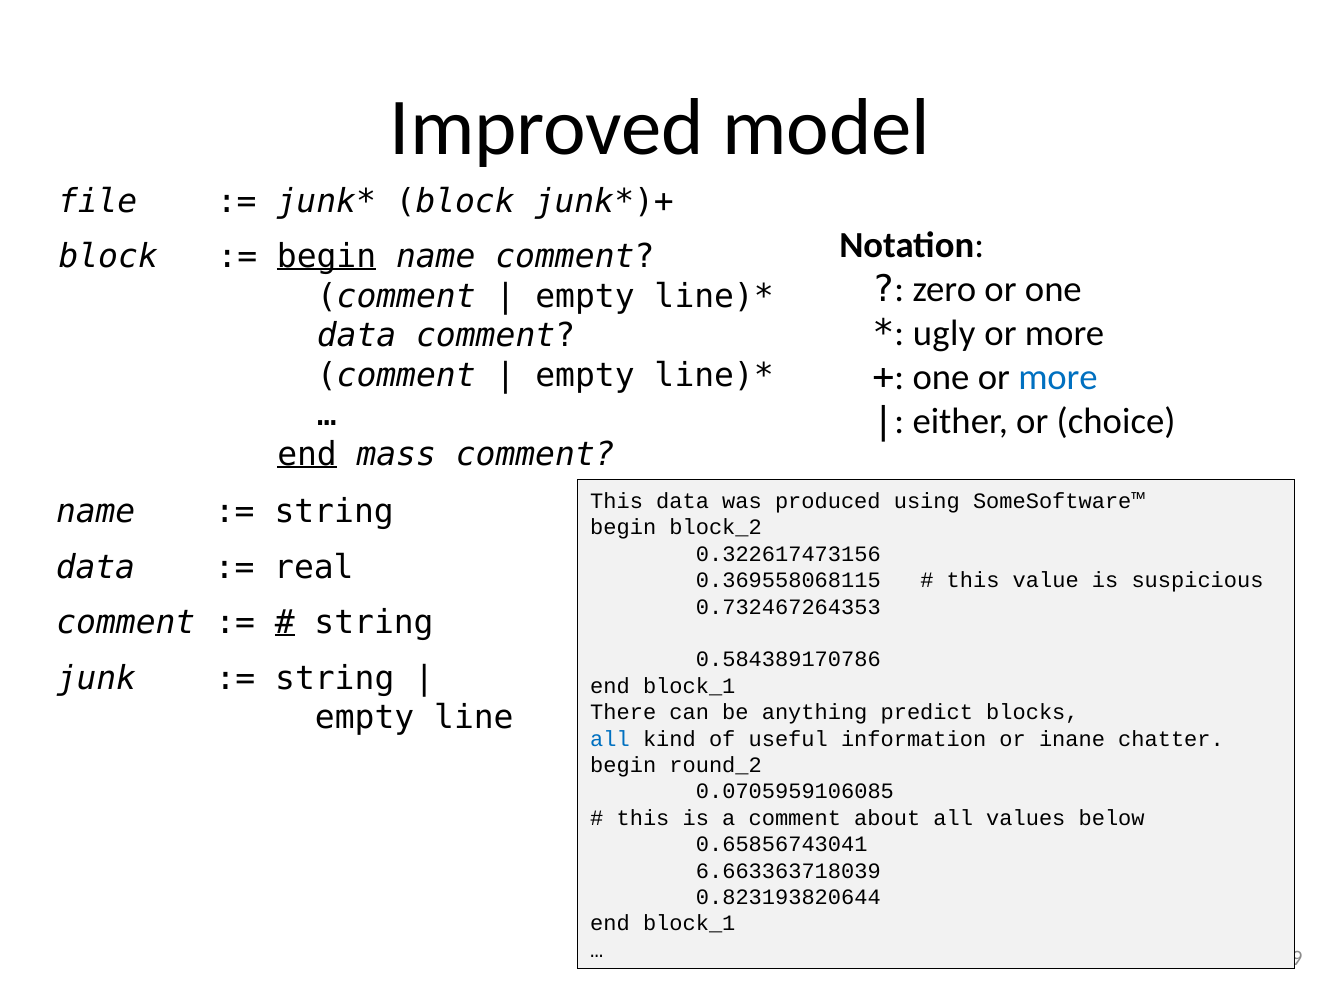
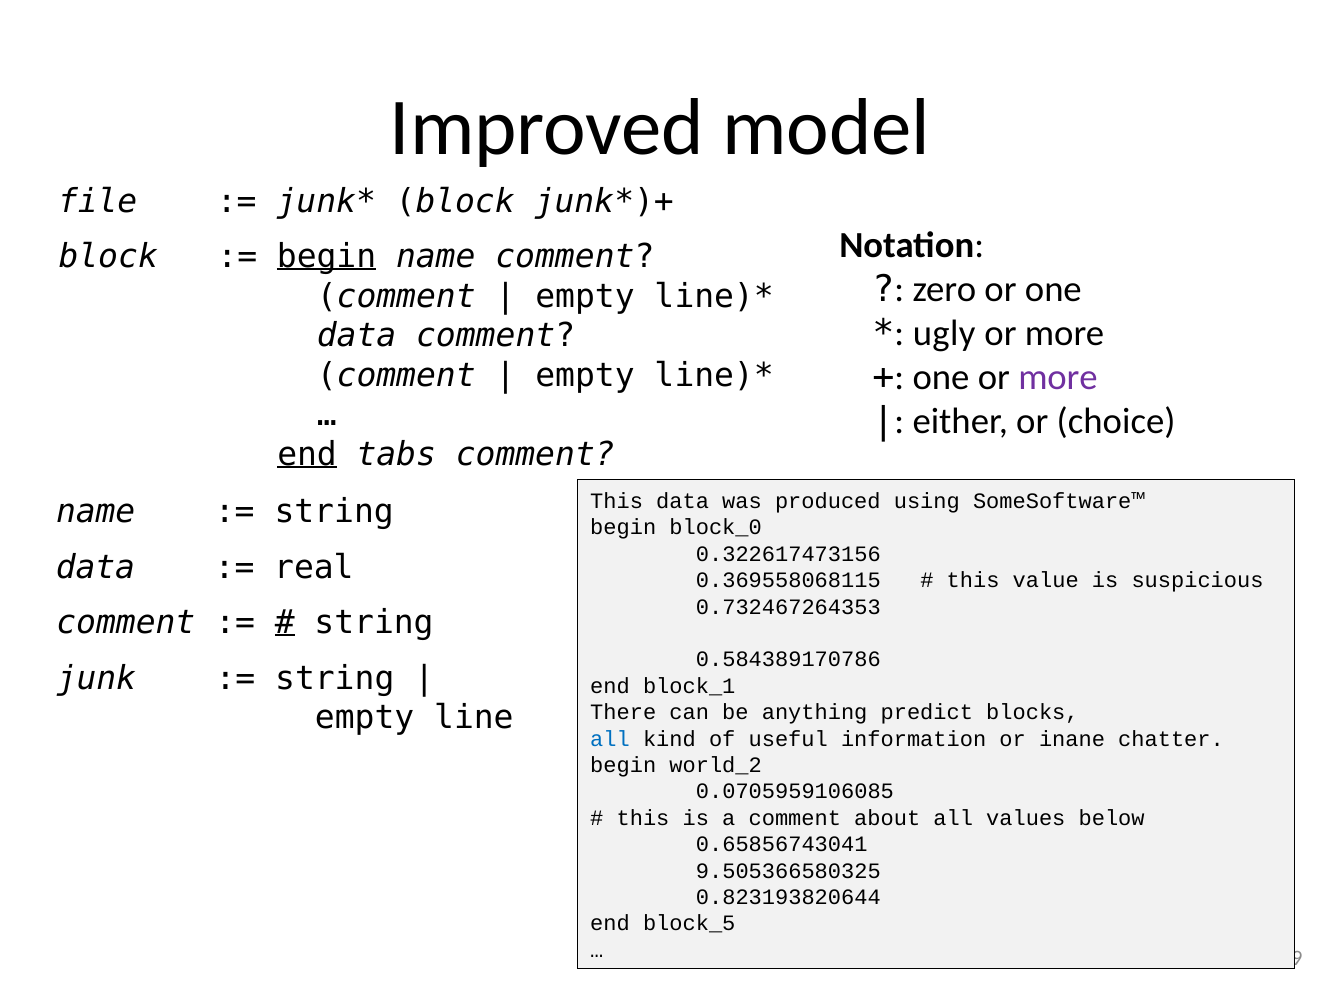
more at (1058, 378) colour: blue -> purple
mass: mass -> tabs
block_2: block_2 -> block_0
round_2: round_2 -> world_2
6.663363718039: 6.663363718039 -> 9.505366580325
block_1 at (689, 924): block_1 -> block_5
